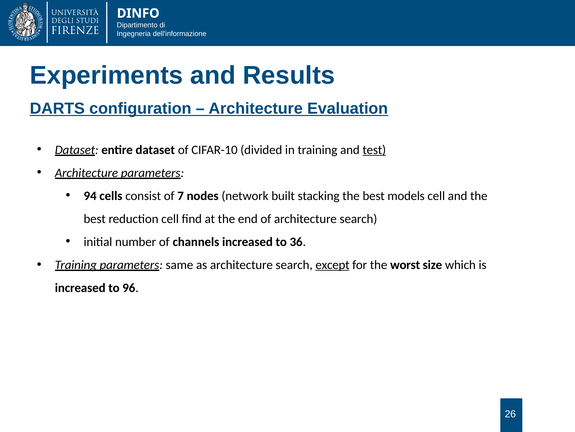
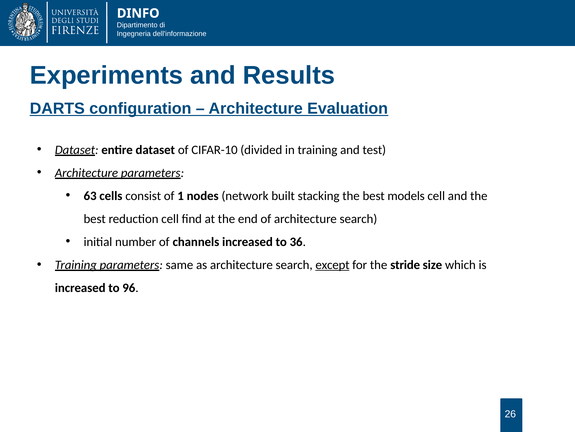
test underline: present -> none
94: 94 -> 63
7: 7 -> 1
worst: worst -> stride
